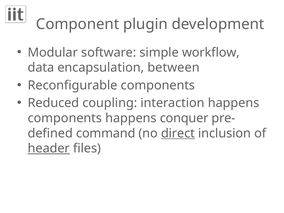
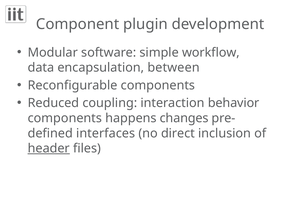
interaction happens: happens -> behavior
conquer: conquer -> changes
command: command -> interfaces
direct underline: present -> none
